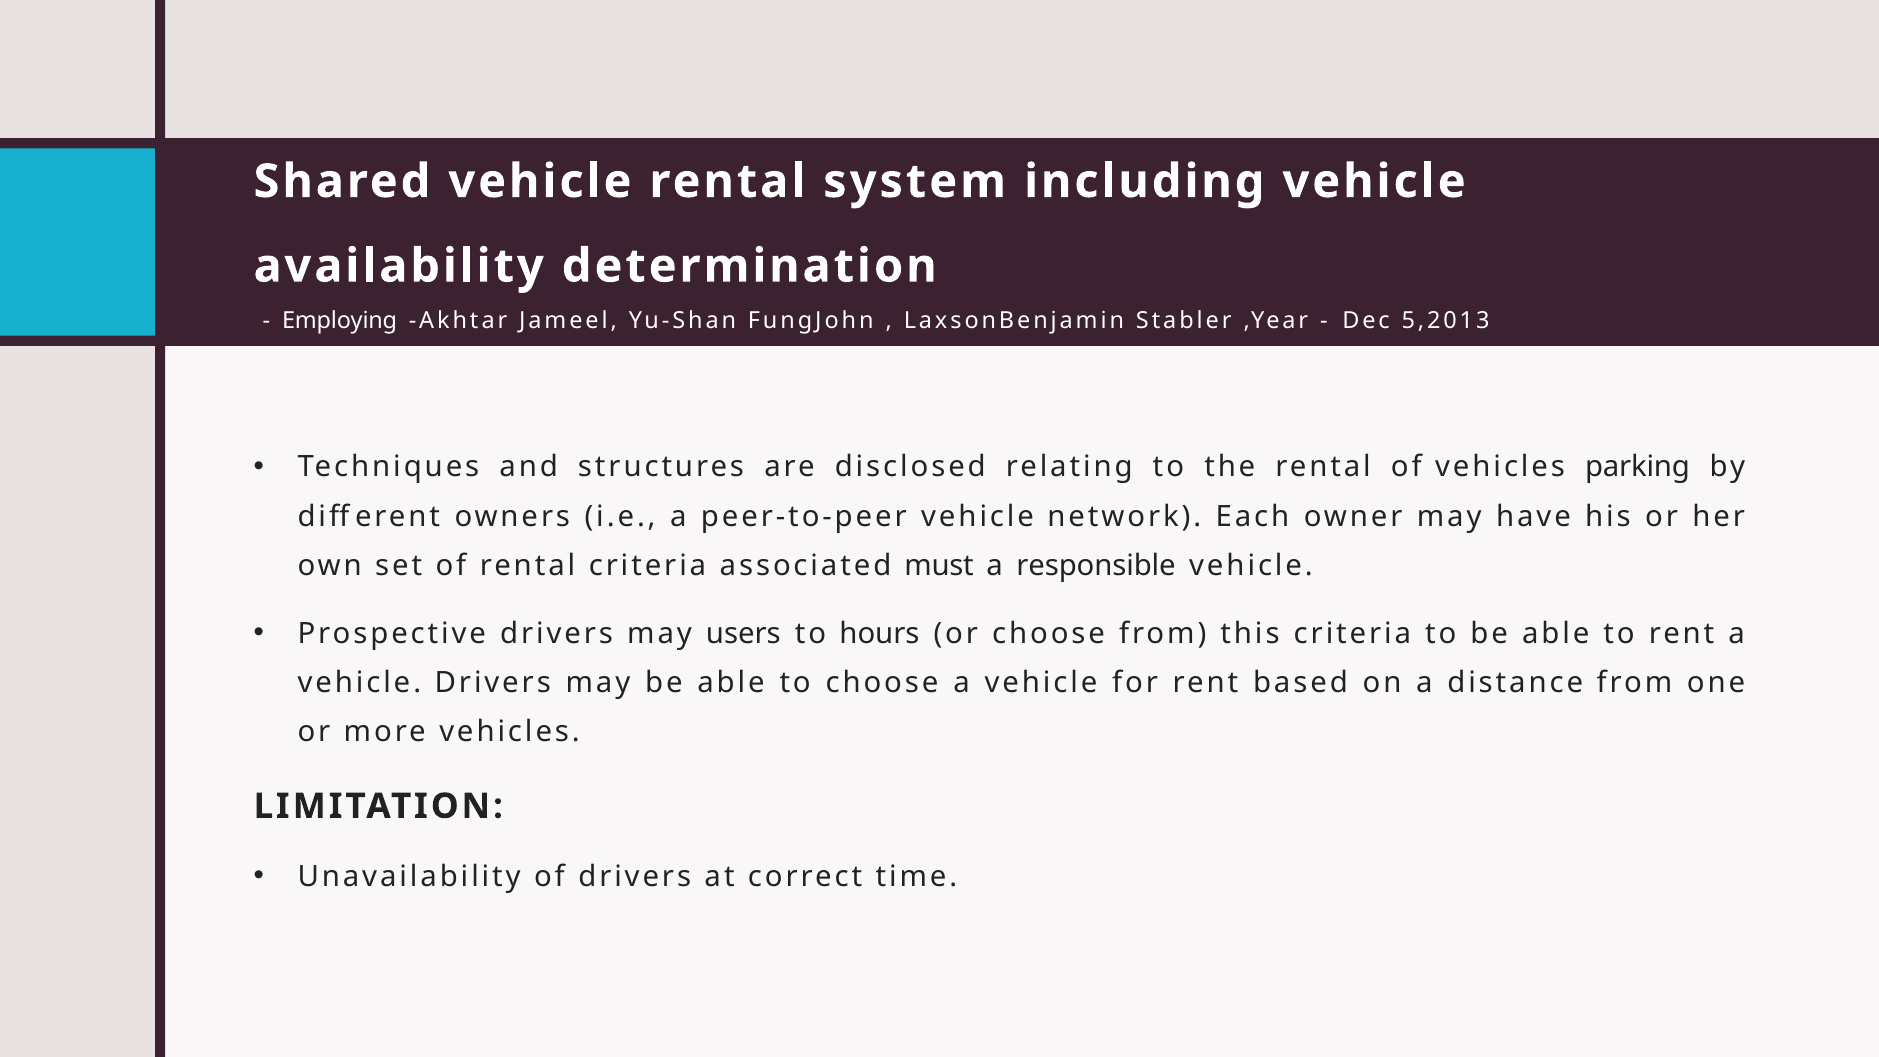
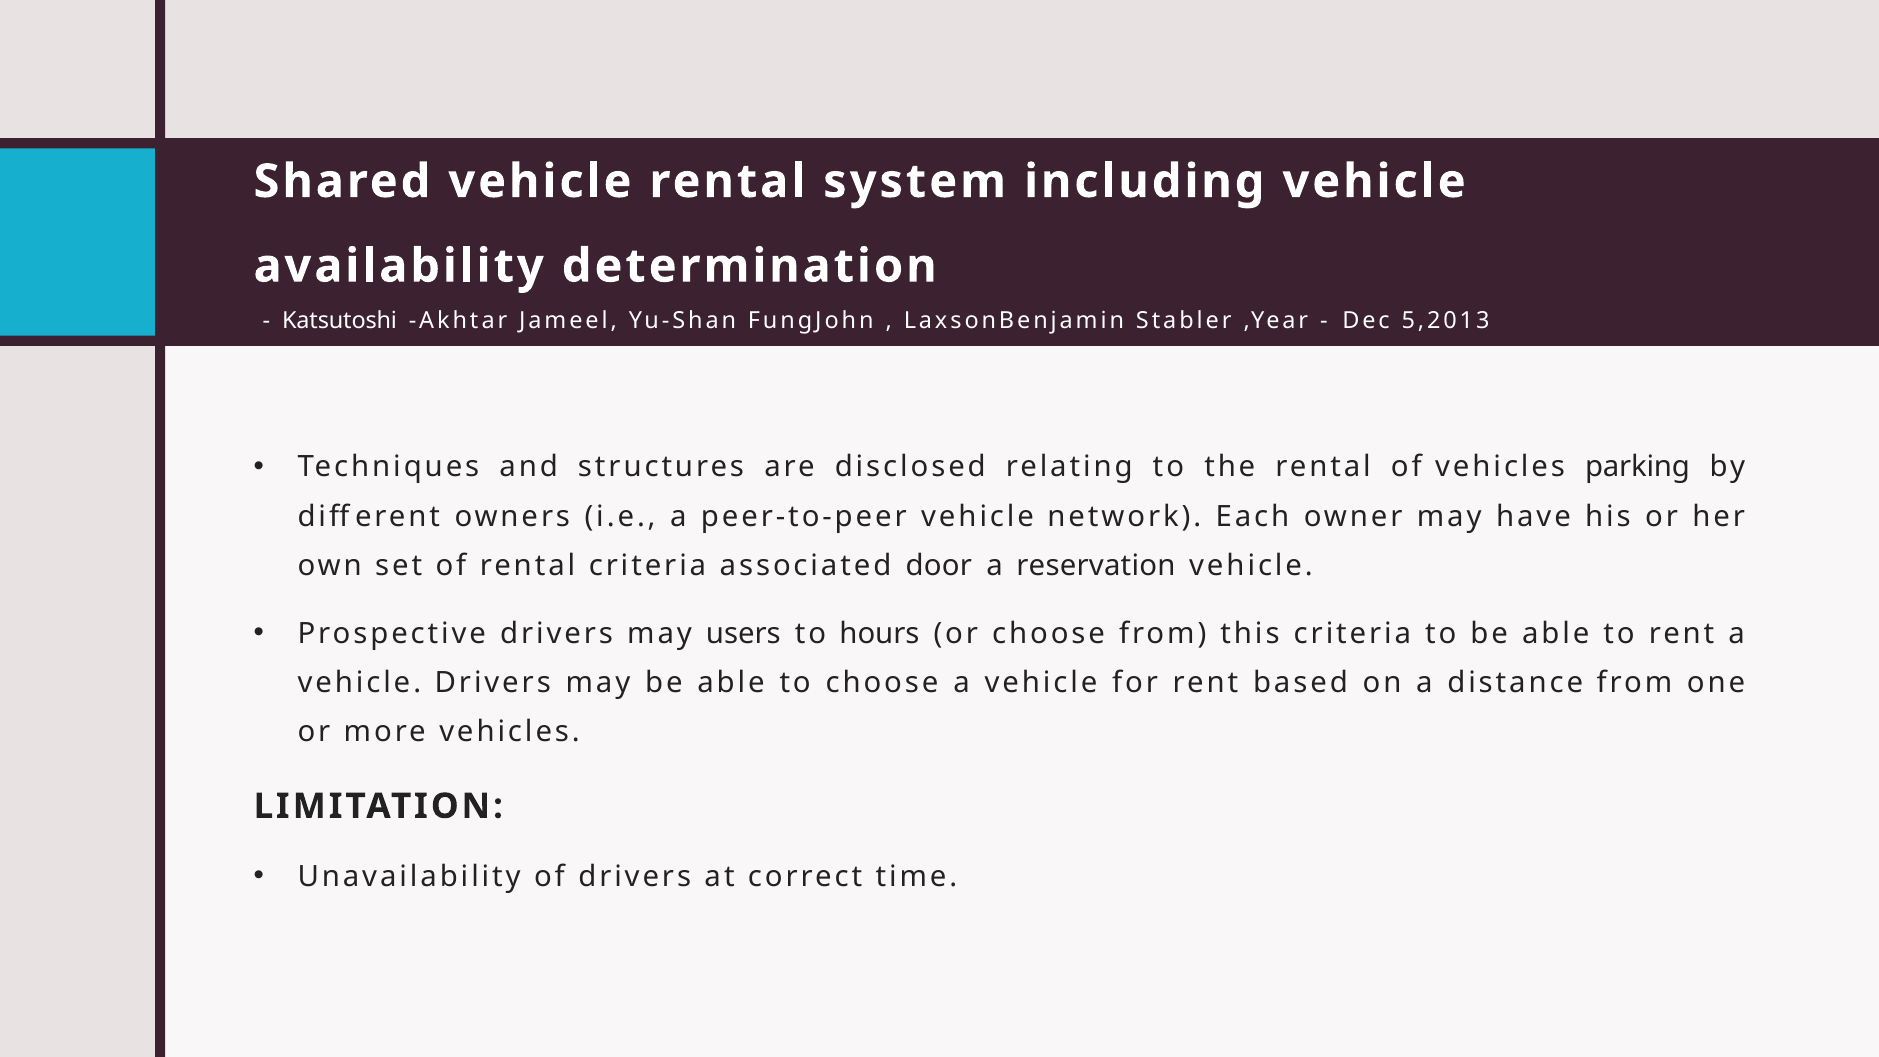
Employing: Employing -> Katsutoshi
must: must -> door
responsible: responsible -> reservation
